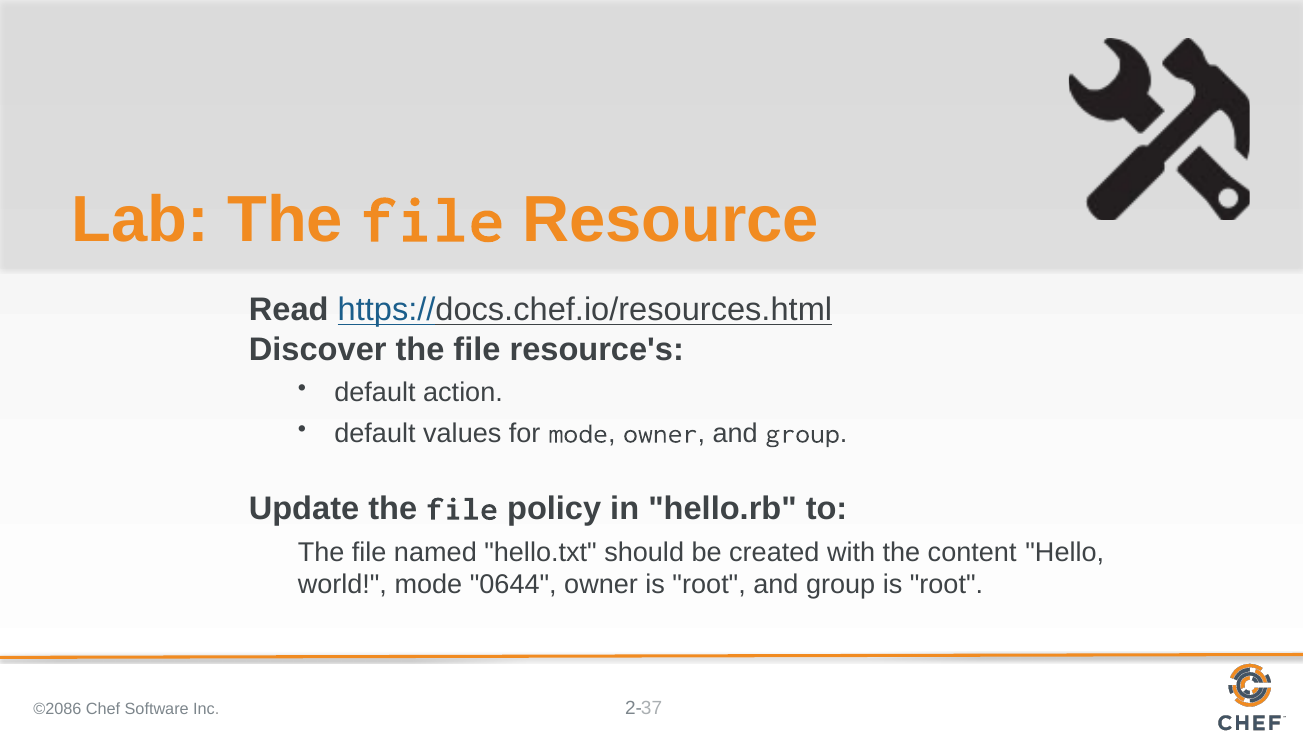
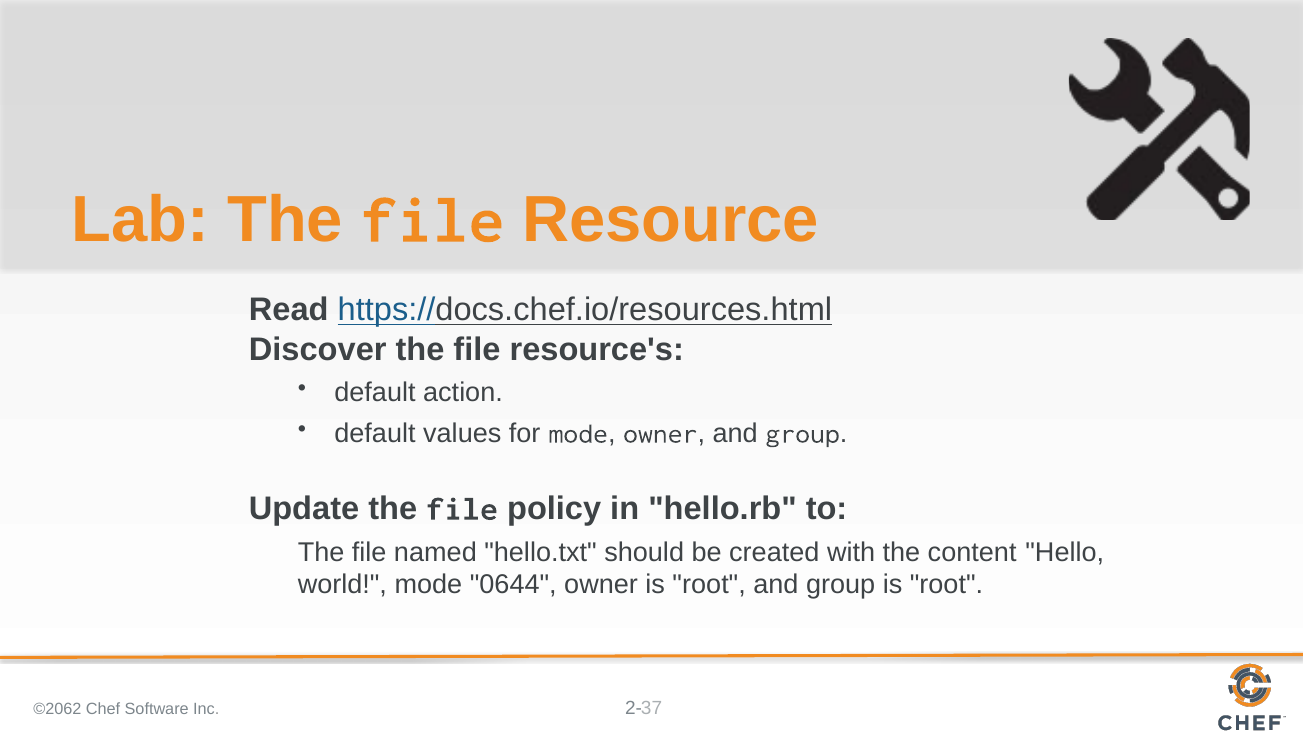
©2086: ©2086 -> ©2062
